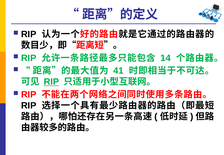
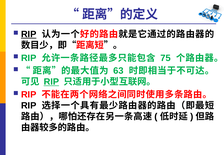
RIP at (29, 34) underline: none -> present
14: 14 -> 75
41: 41 -> 63
